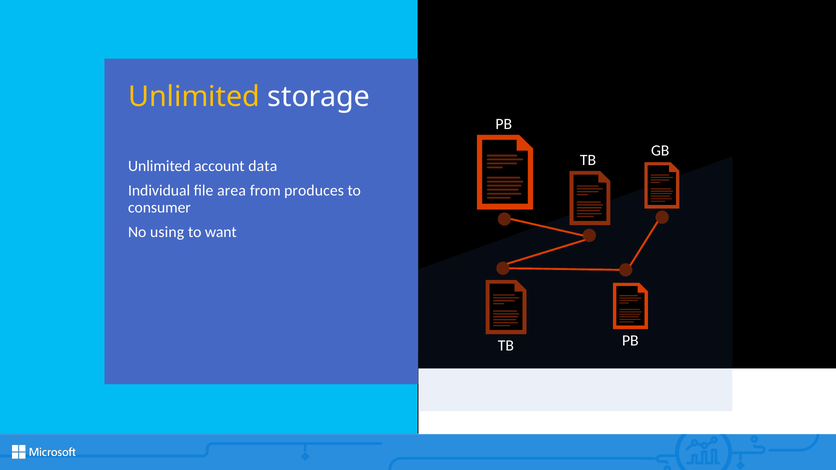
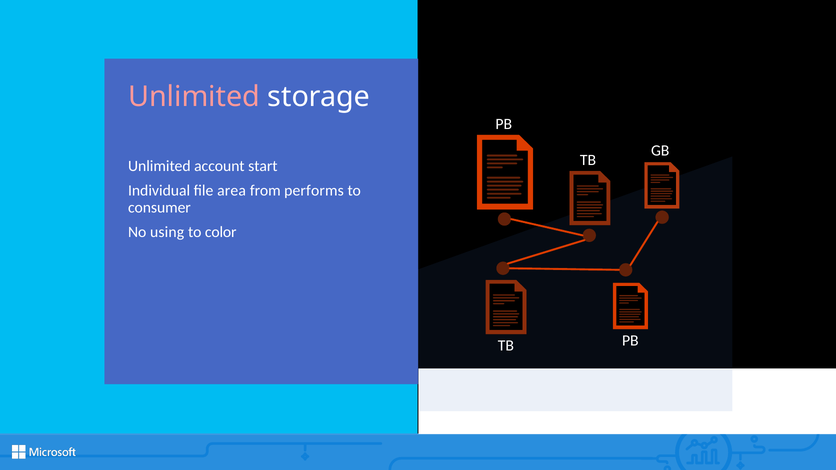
Unlimited at (194, 97) colour: yellow -> pink
data: data -> start
produces: produces -> performs
want: want -> color
